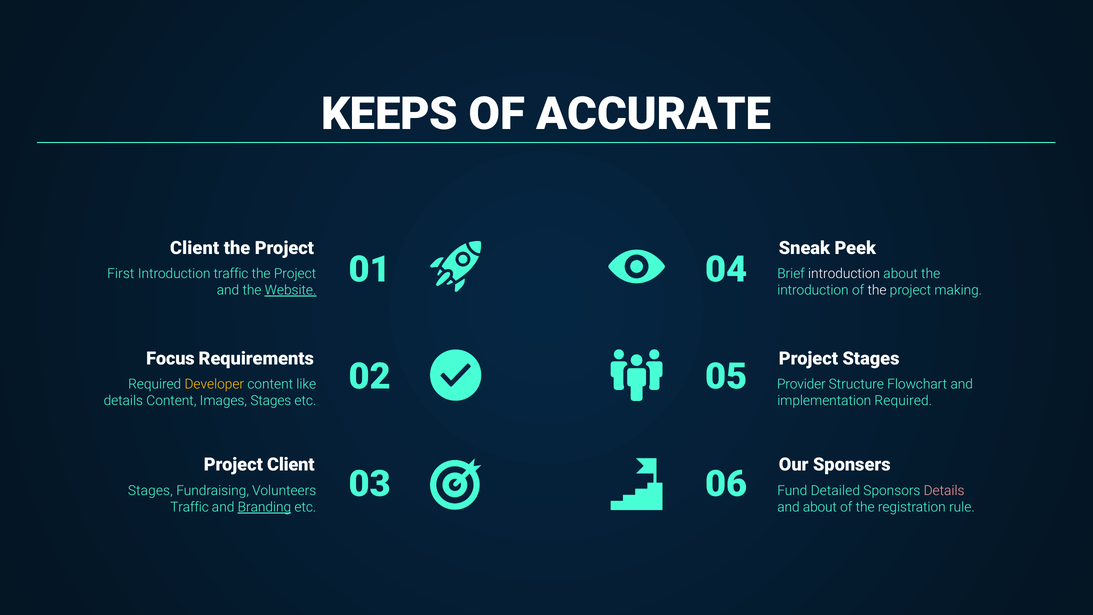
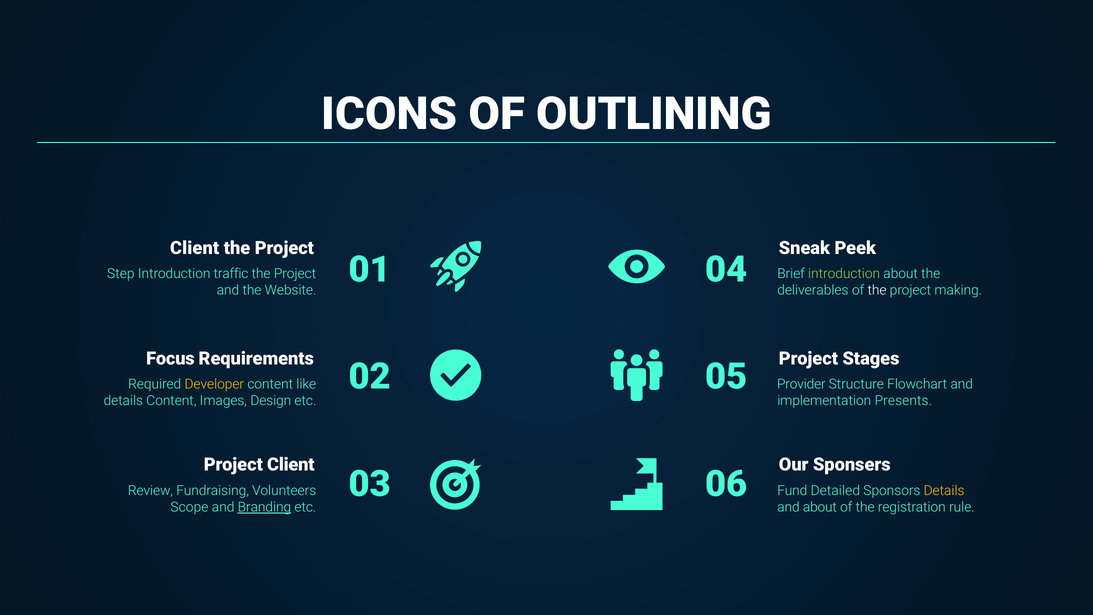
KEEPS: KEEPS -> ICONS
ACCURATE: ACCURATE -> OUTLINING
First: First -> Step
introduction at (844, 274) colour: white -> light green
Website underline: present -> none
introduction at (813, 290): introduction -> deliverables
Images Stages: Stages -> Design
implementation Required: Required -> Presents
Stages at (150, 491): Stages -> Review
Details at (944, 491) colour: pink -> yellow
Traffic at (190, 507): Traffic -> Scope
